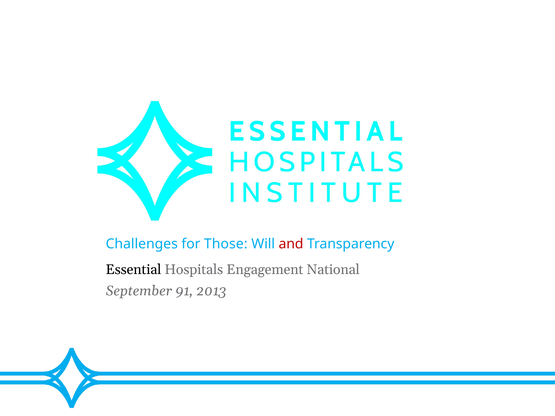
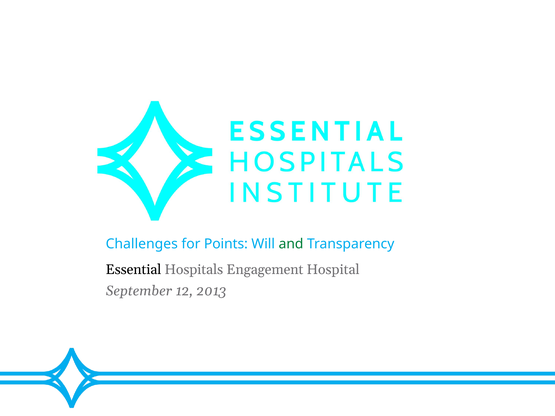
Those: Those -> Points
and colour: red -> green
National: National -> Hospital
91: 91 -> 12
